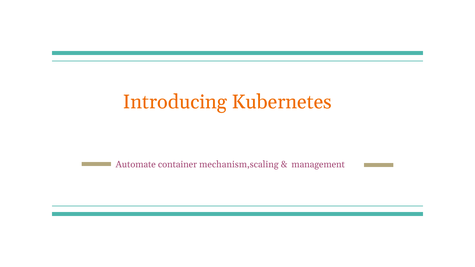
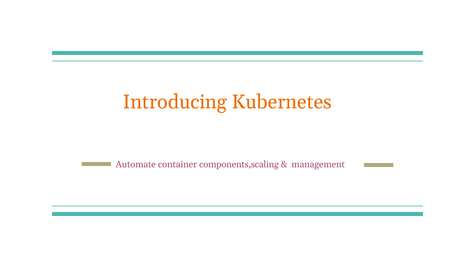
mechanism,scaling: mechanism,scaling -> components,scaling
